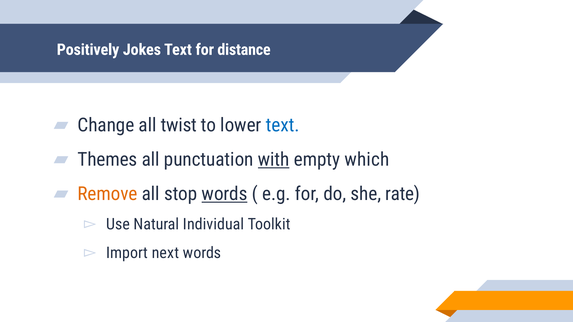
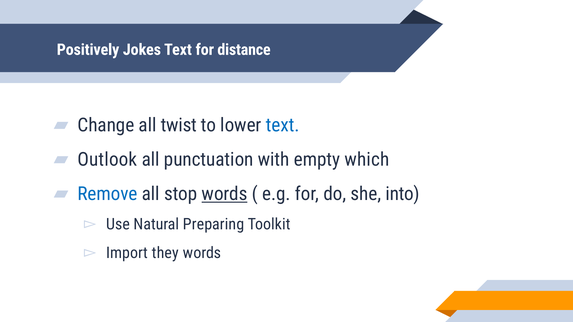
Themes: Themes -> Outlook
with underline: present -> none
Remove colour: orange -> blue
rate: rate -> into
Individual: Individual -> Preparing
next: next -> they
